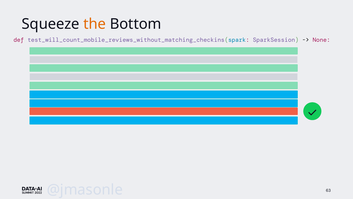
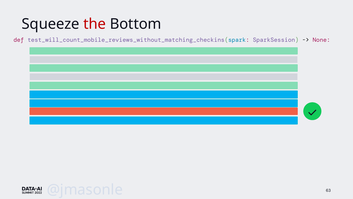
the colour: orange -> red
